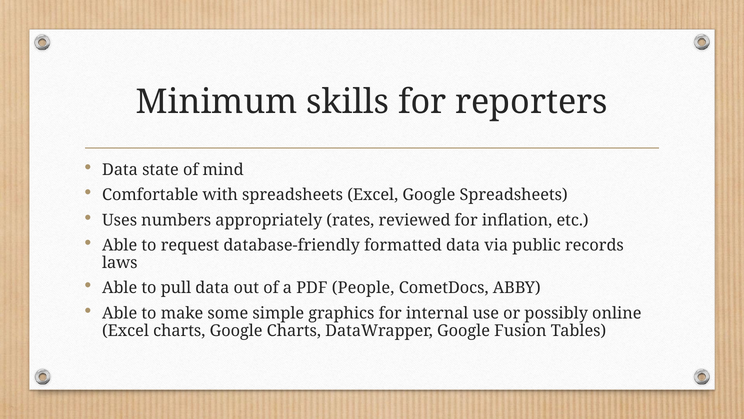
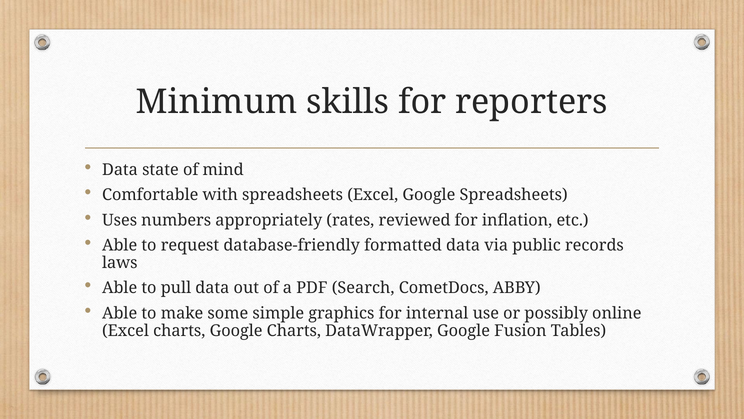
People: People -> Search
